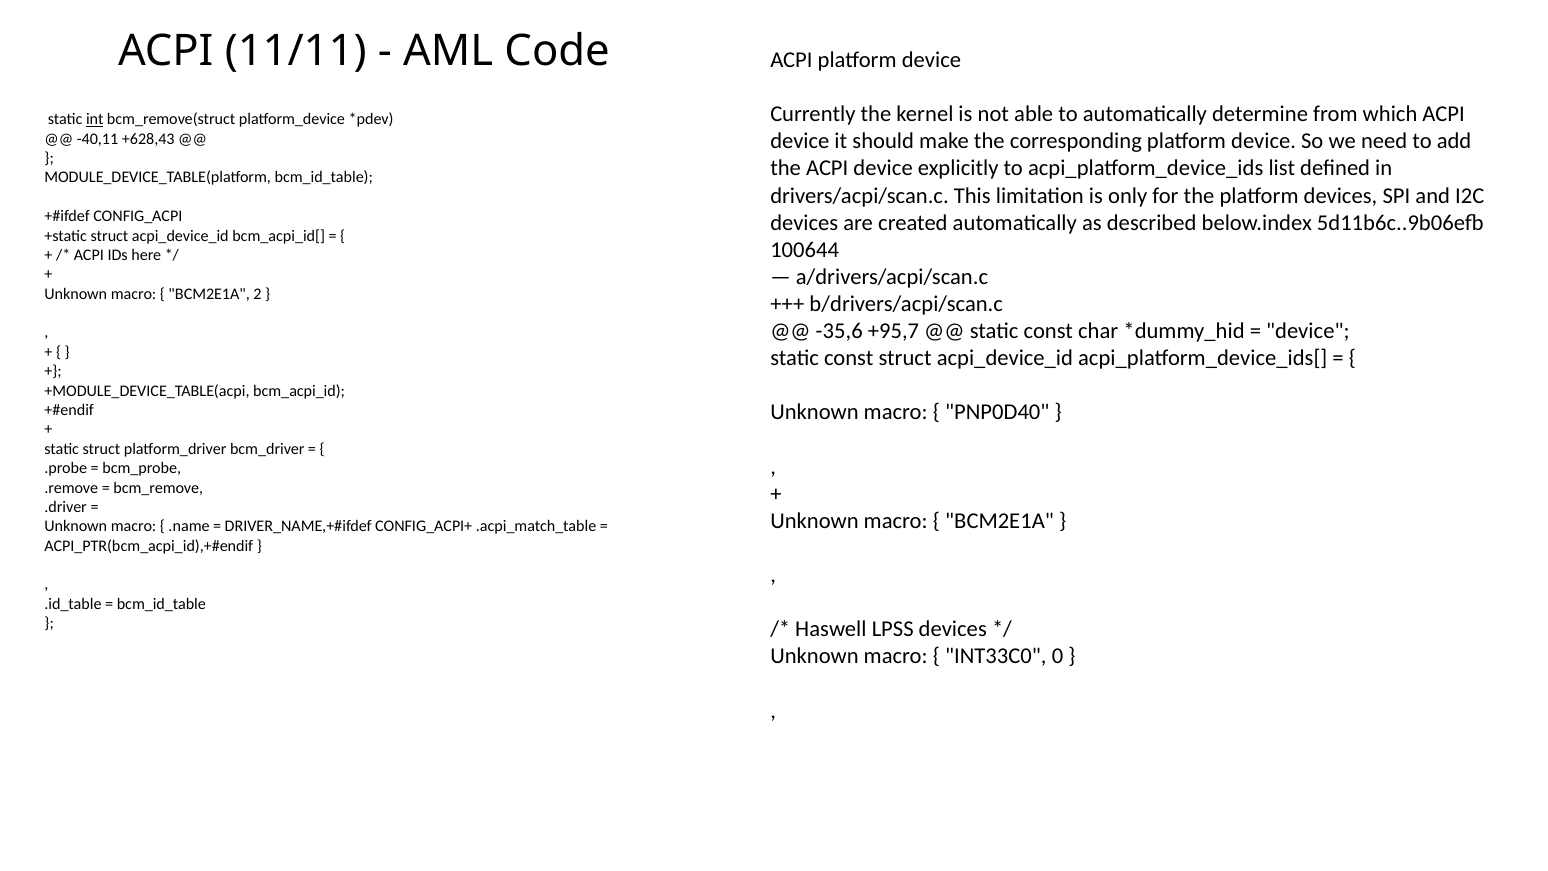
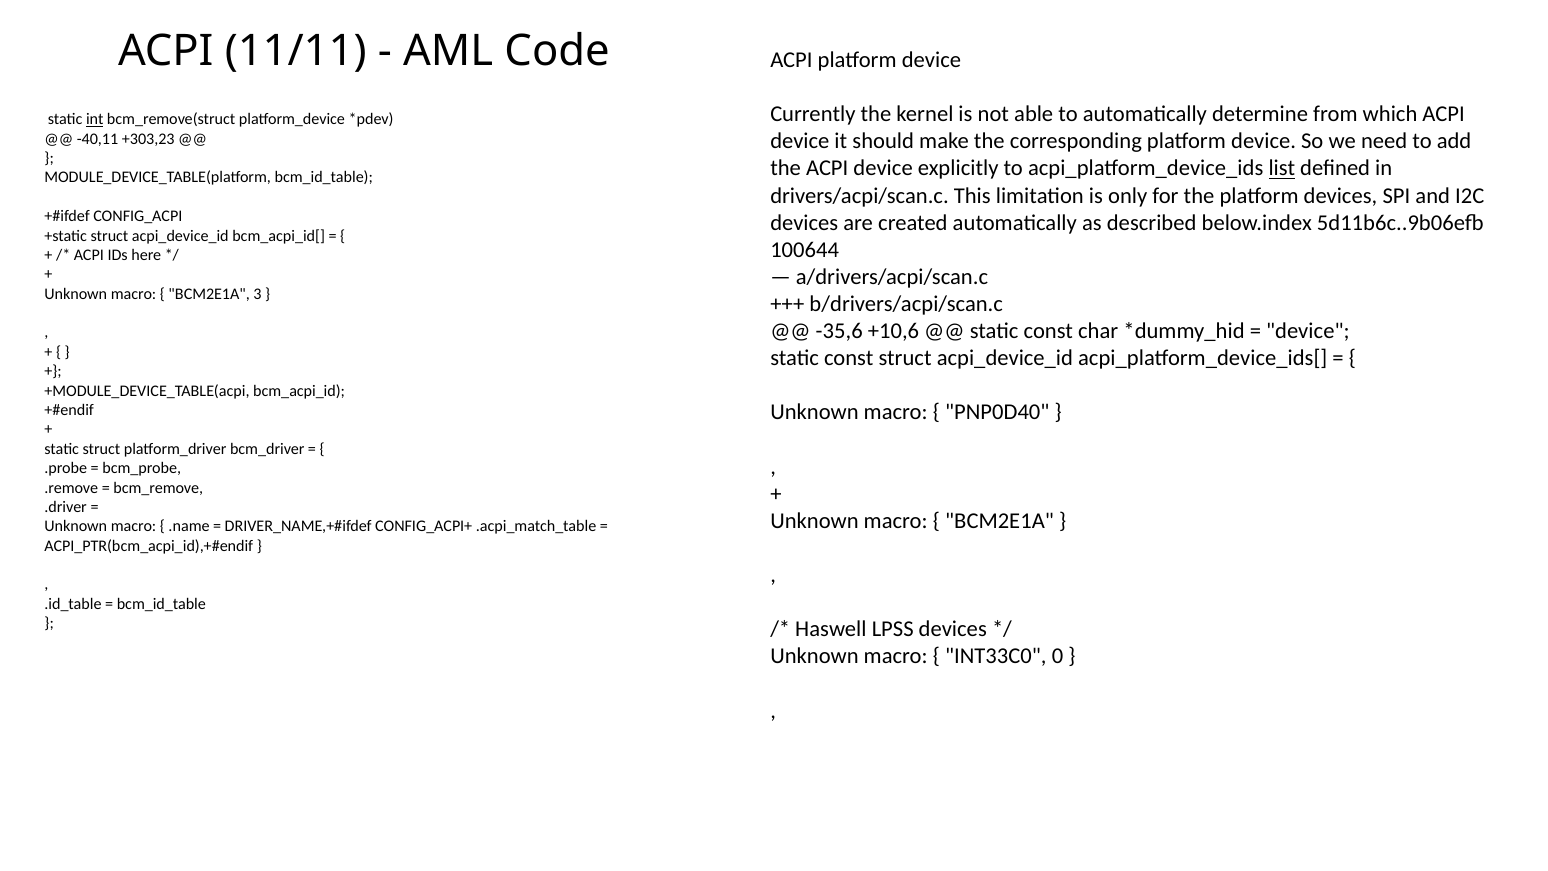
+628,43: +628,43 -> +303,23
list underline: none -> present
2: 2 -> 3
+95,7: +95,7 -> +10,6
